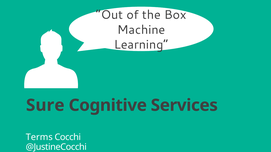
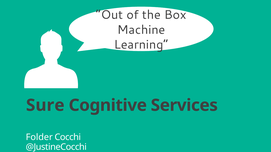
Terms: Terms -> Folder
